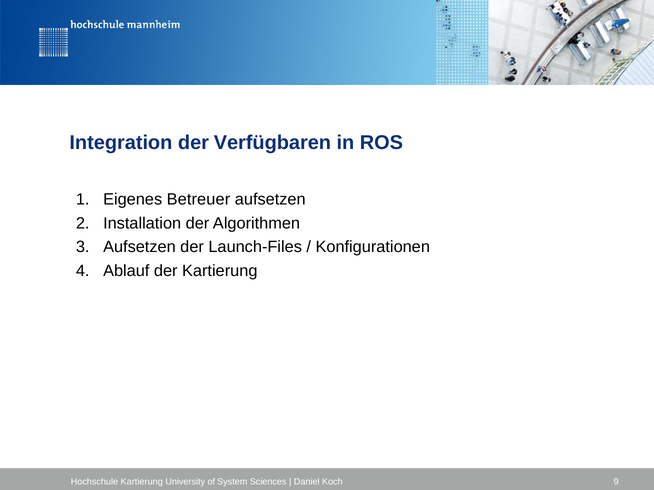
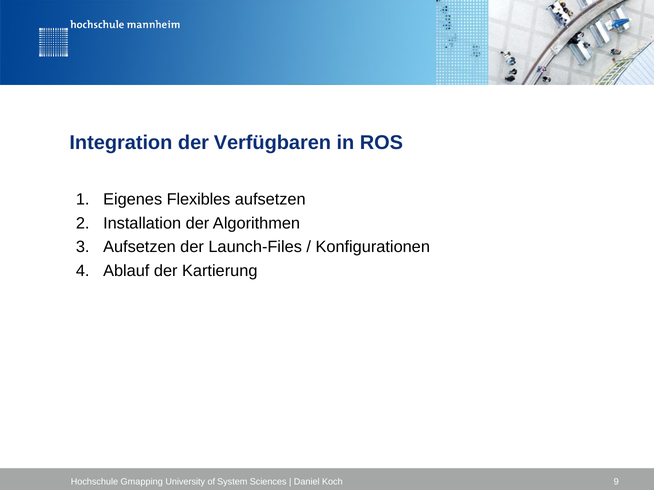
Betreuer: Betreuer -> Flexibles
Hochschule Kartierung: Kartierung -> Gmapping
